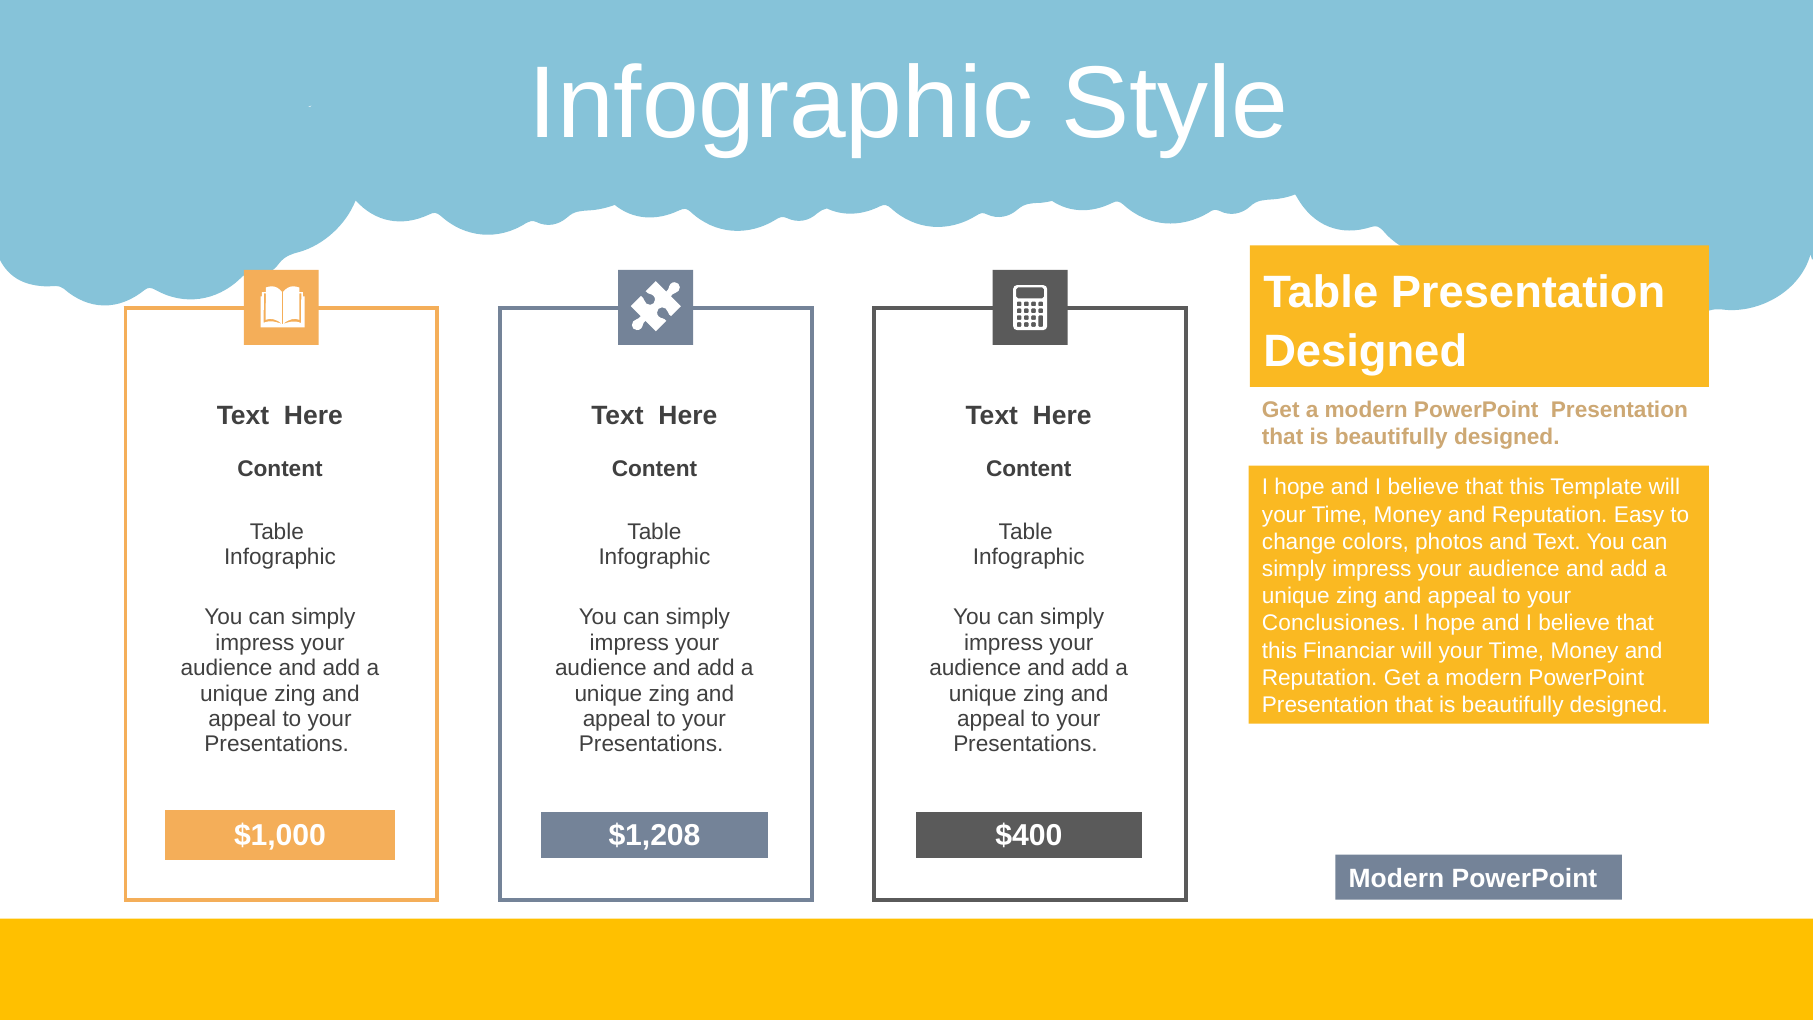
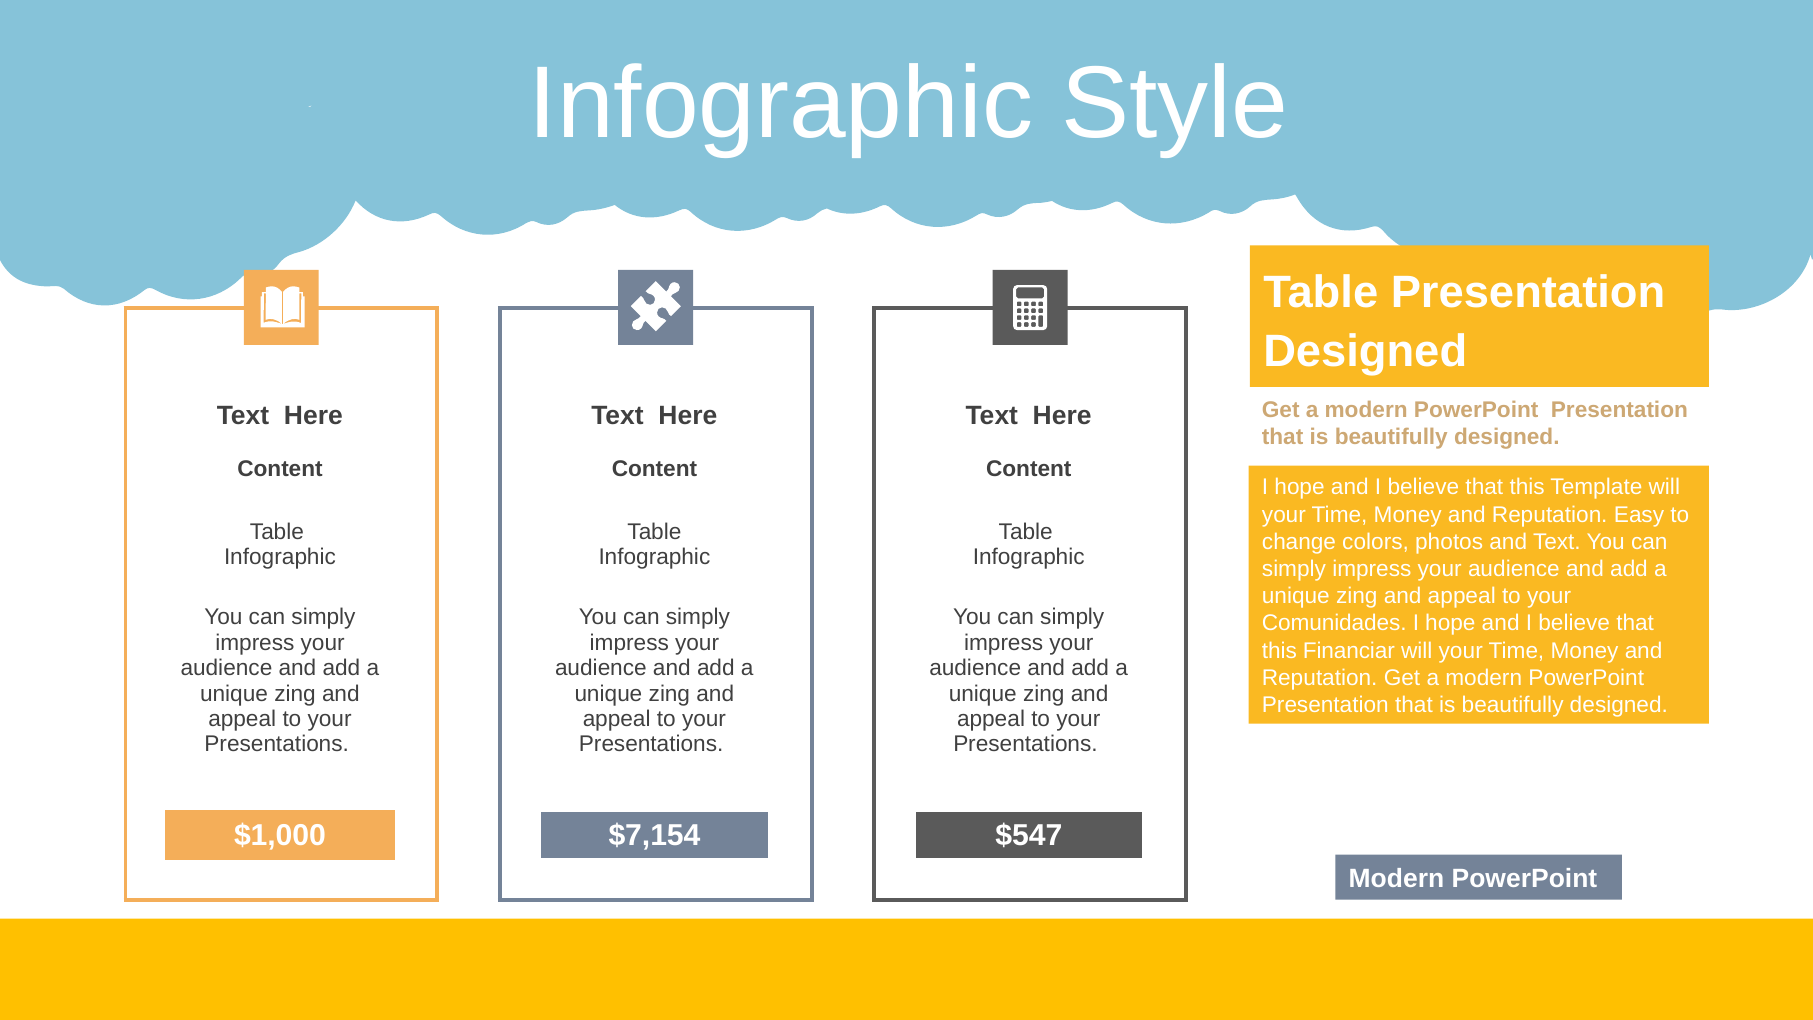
Conclusiones: Conclusiones -> Comunidades
$1,208: $1,208 -> $7,154
$400: $400 -> $547
